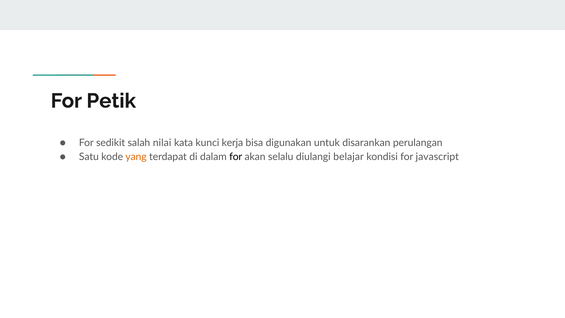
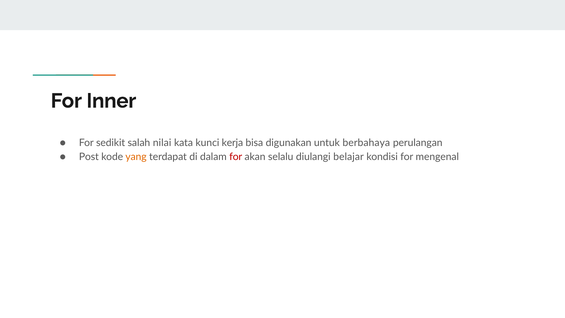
Petik: Petik -> Inner
disarankan: disarankan -> berbahaya
Satu: Satu -> Post
for at (236, 157) colour: black -> red
javascript: javascript -> mengenal
